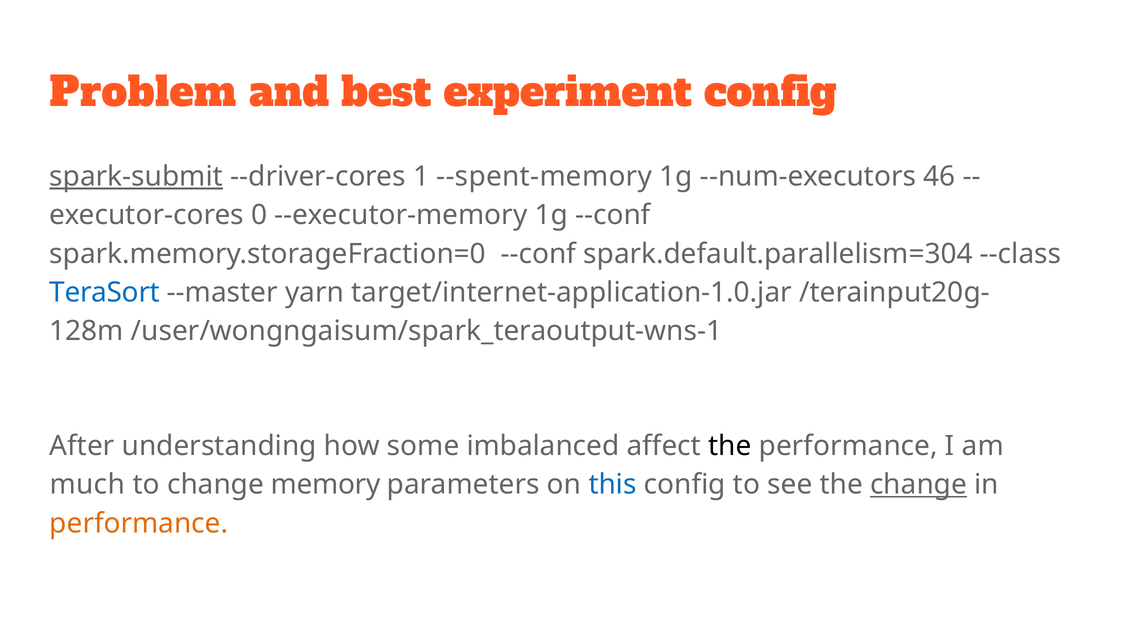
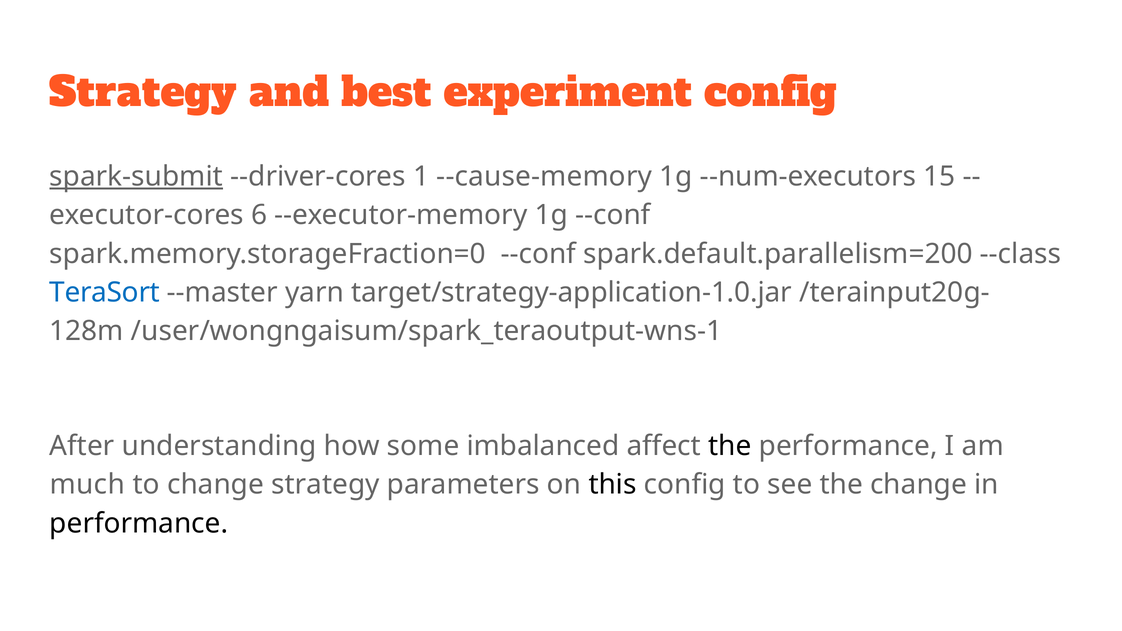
Problem at (143, 93): Problem -> Strategy
--spent-memory: --spent-memory -> --cause-memory
46: 46 -> 15
0: 0 -> 6
spark.default.parallelism=304: spark.default.parallelism=304 -> spark.default.parallelism=200
target/internet-application-1.0.jar: target/internet-application-1.0.jar -> target/strategy-application-1.0.jar
change memory: memory -> strategy
this colour: blue -> black
change at (918, 485) underline: present -> none
performance at (139, 523) colour: orange -> black
